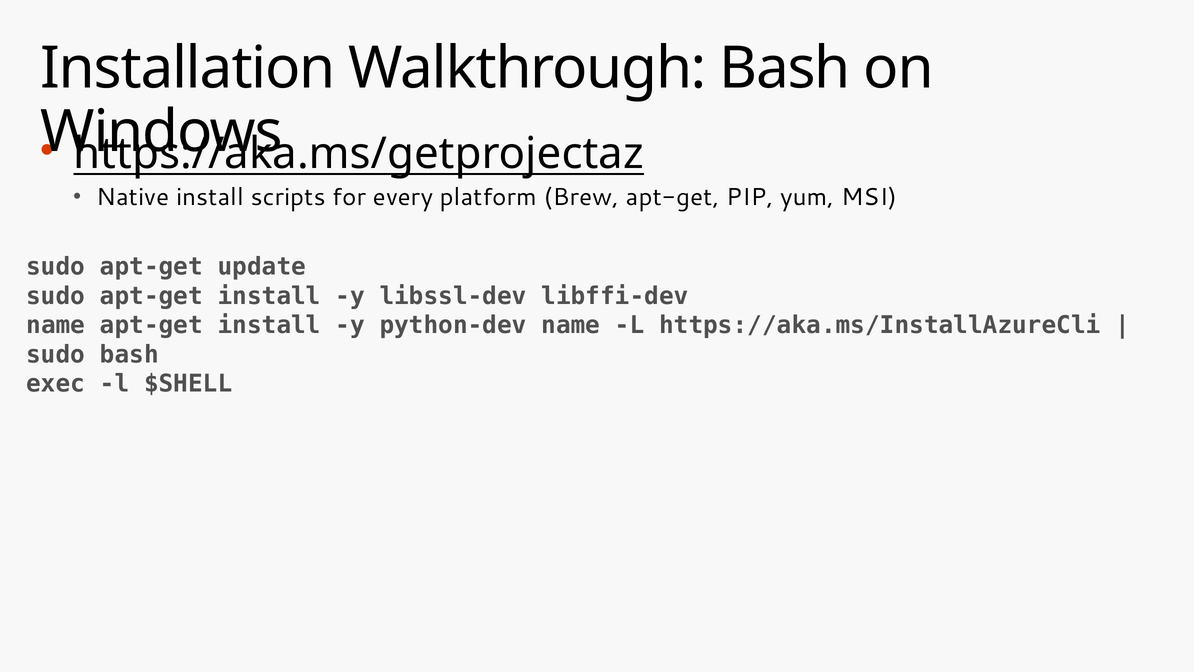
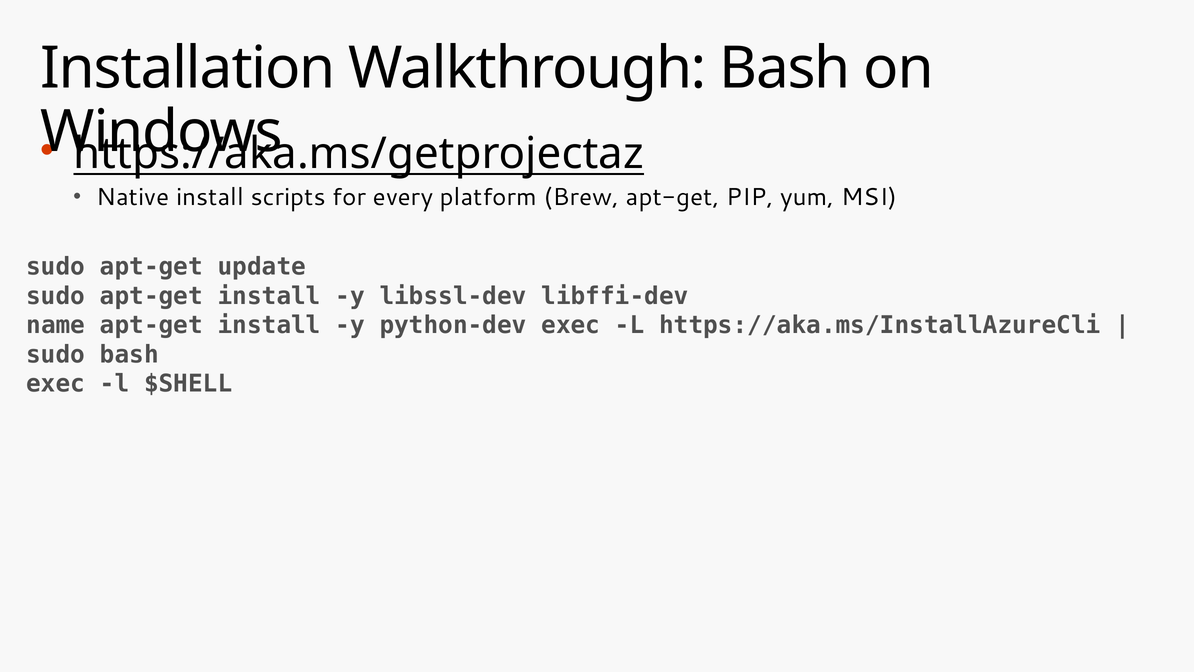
python-dev name: name -> exec
